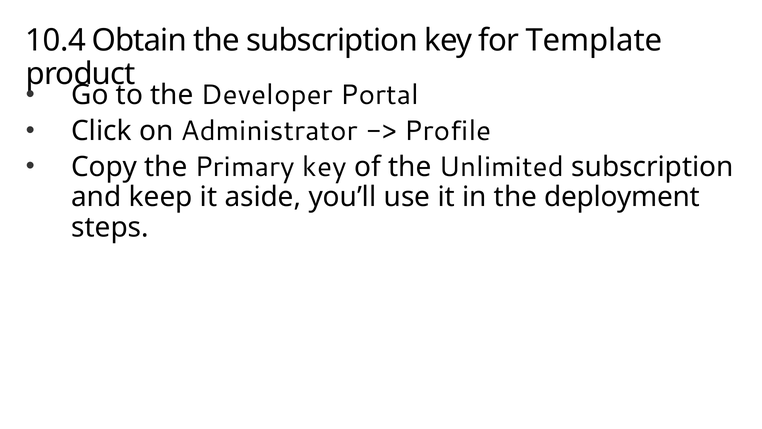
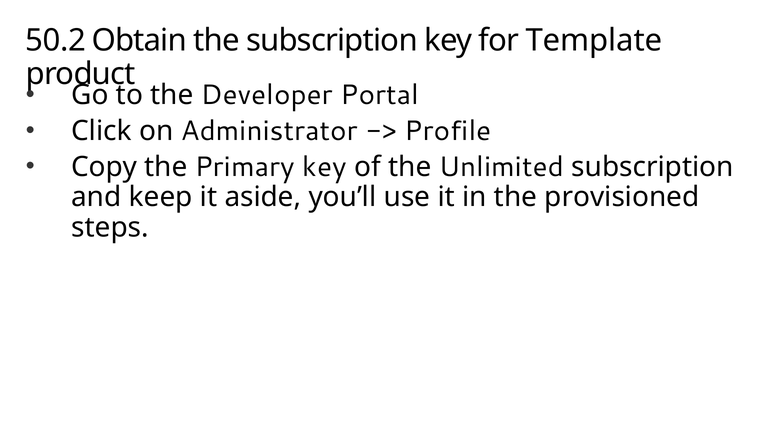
10.4: 10.4 -> 50.2
deployment: deployment -> provisioned
